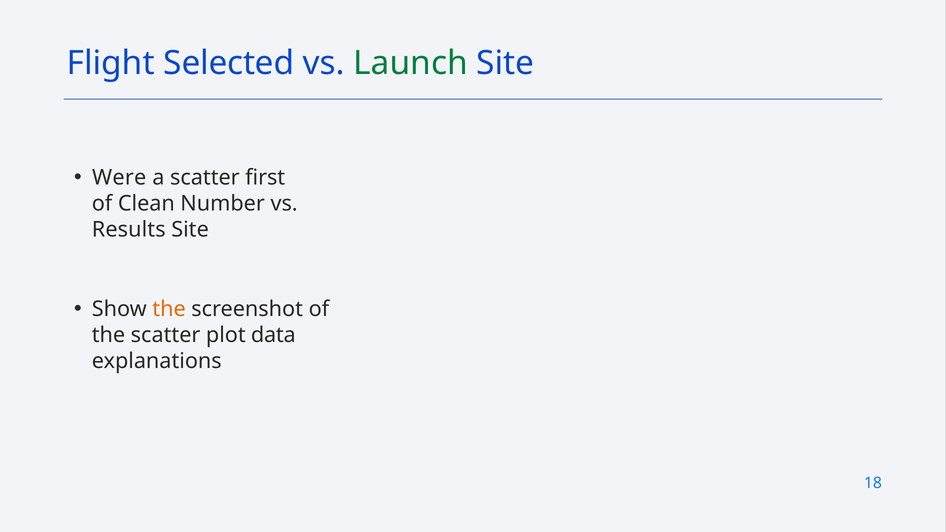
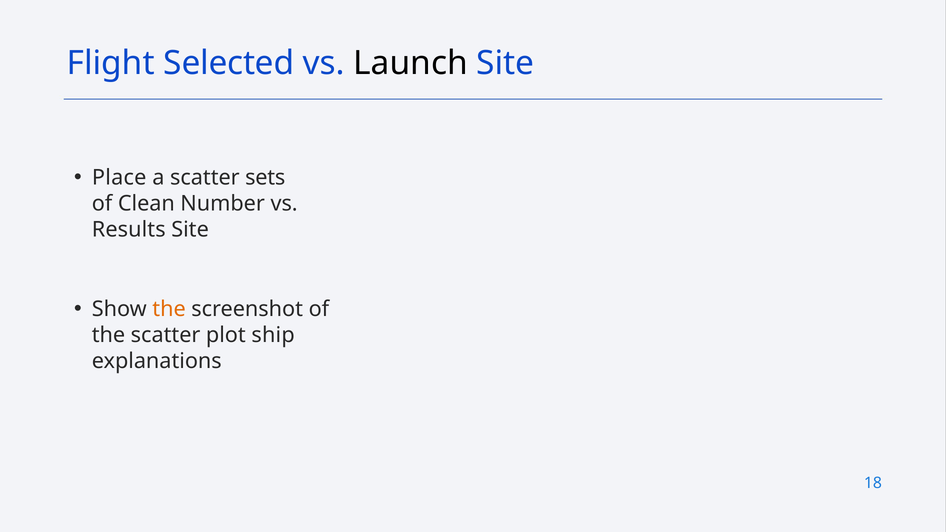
Launch colour: green -> black
Were: Were -> Place
first: first -> sets
data: data -> ship
